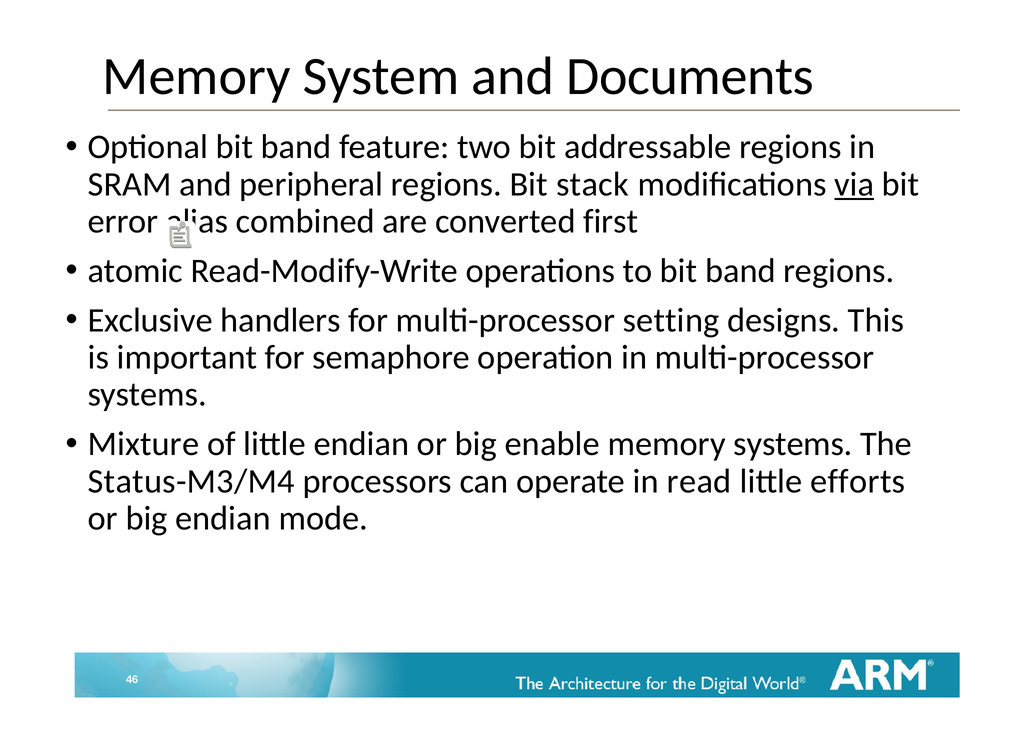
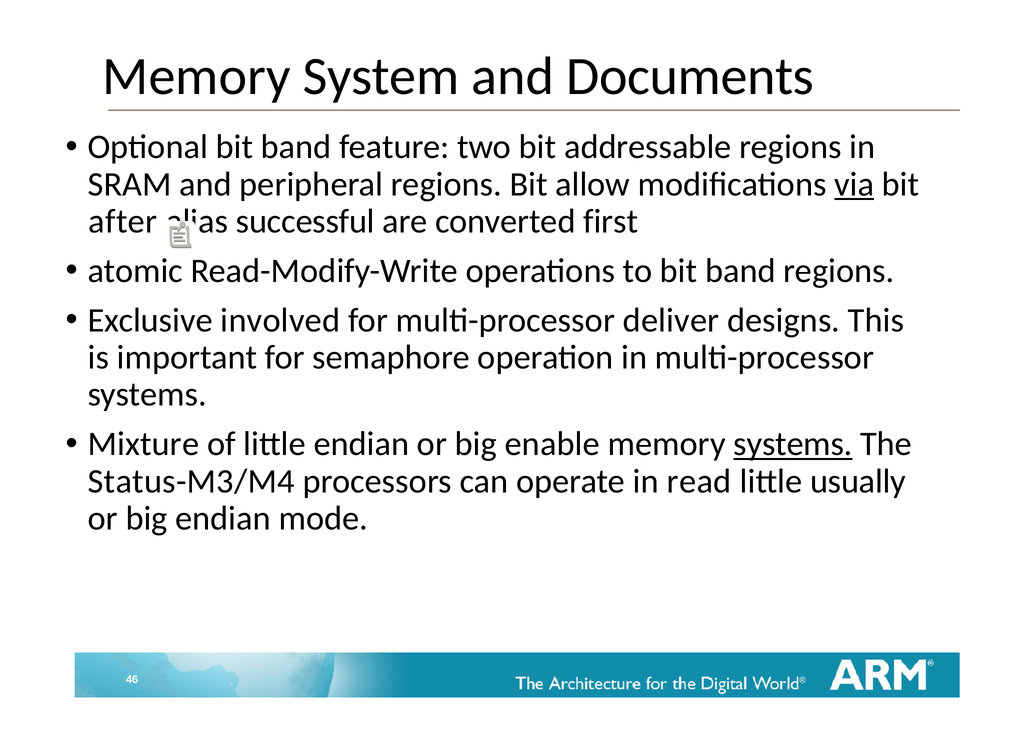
stack: stack -> allow
error: error -> after
combined: combined -> successful
handlers: handlers -> involved
setting: setting -> deliver
systems at (793, 444) underline: none -> present
efforts: efforts -> usually
